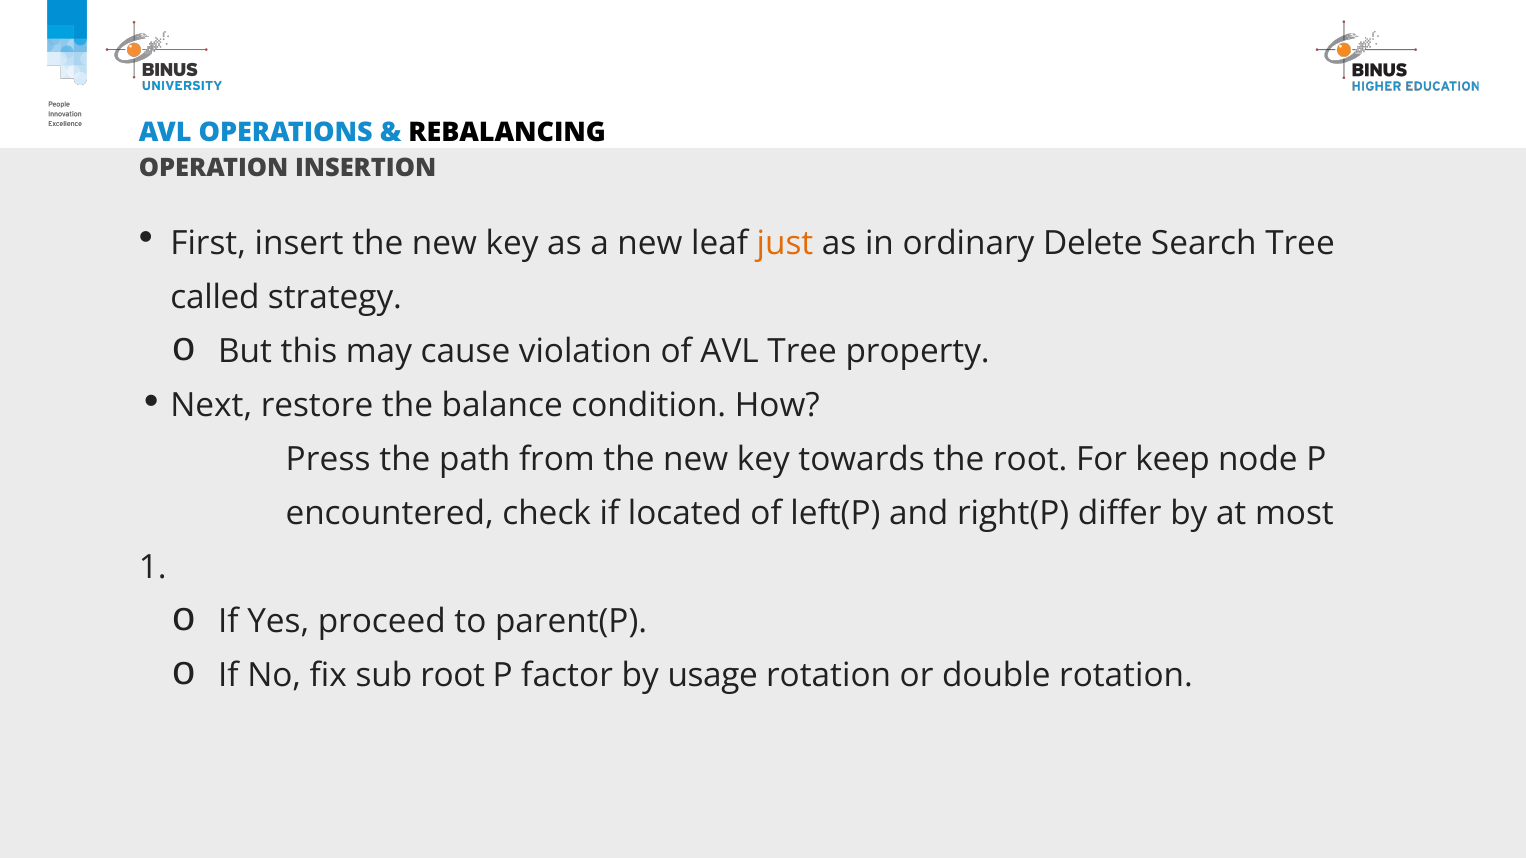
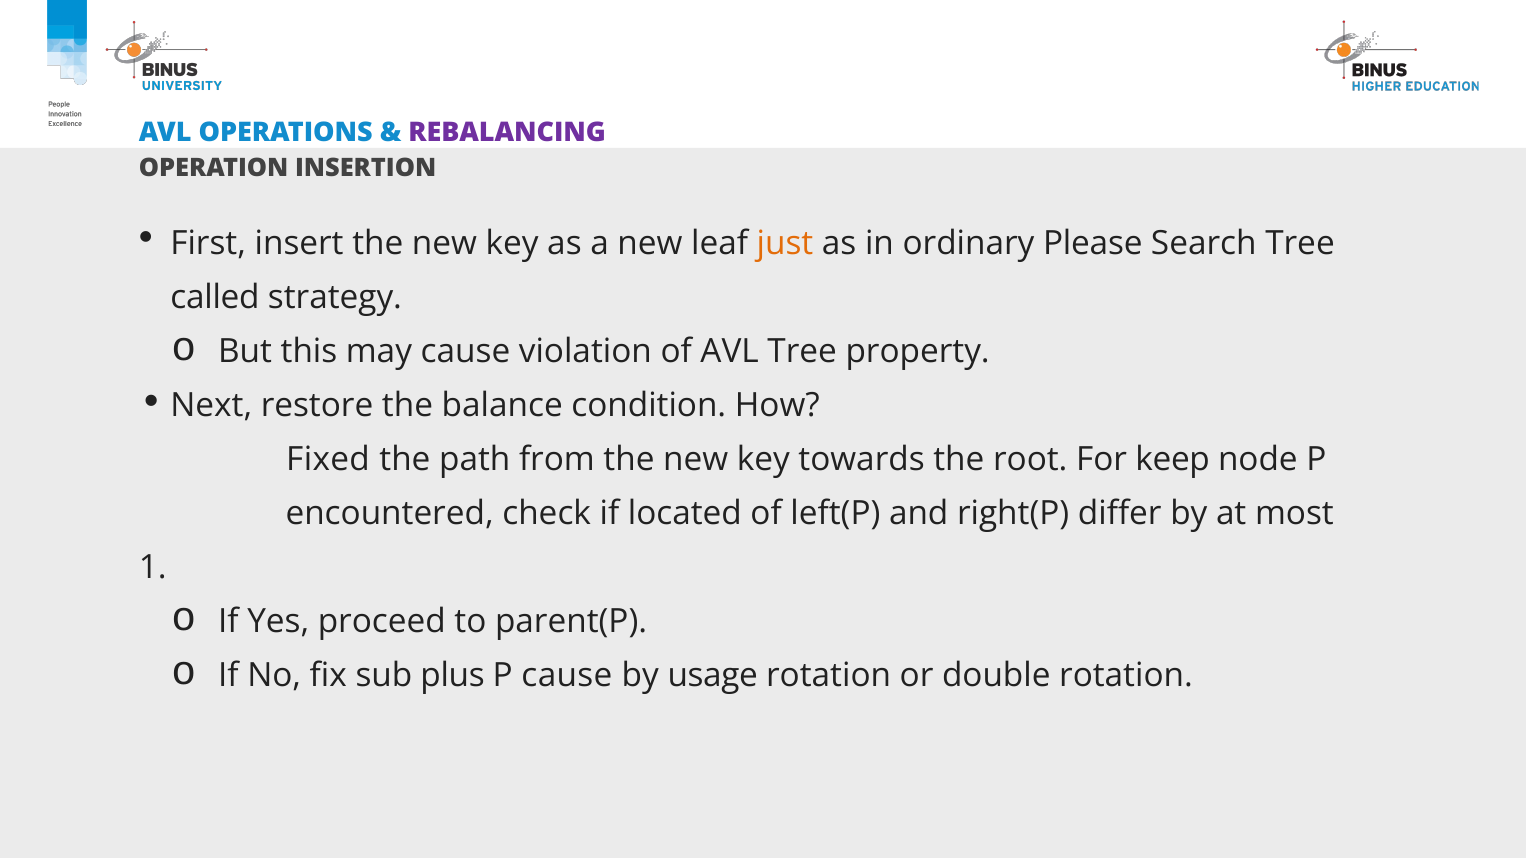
REBALANCING colour: black -> purple
Delete: Delete -> Please
Press: Press -> Fixed
sub root: root -> plus
P factor: factor -> cause
